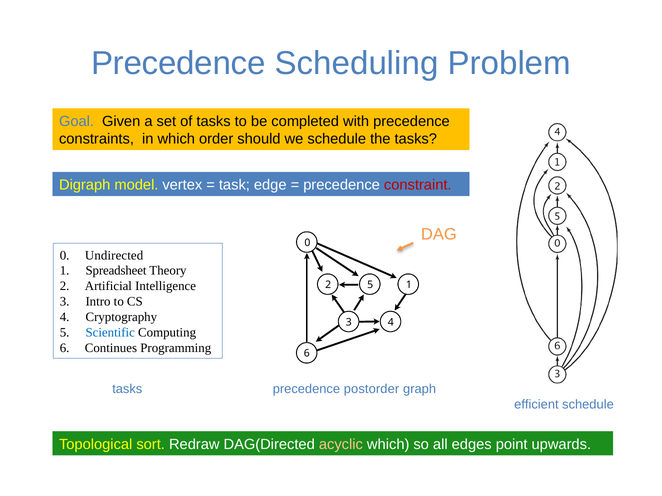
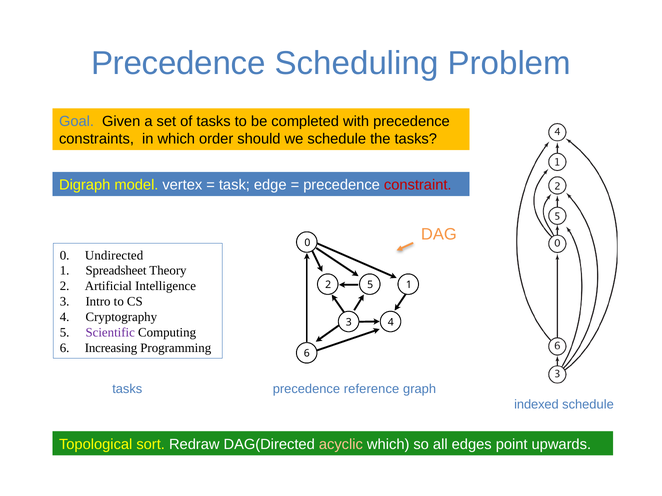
Scientific colour: blue -> purple
Continues: Continues -> Increasing
postorder: postorder -> reference
efficient: efficient -> indexed
